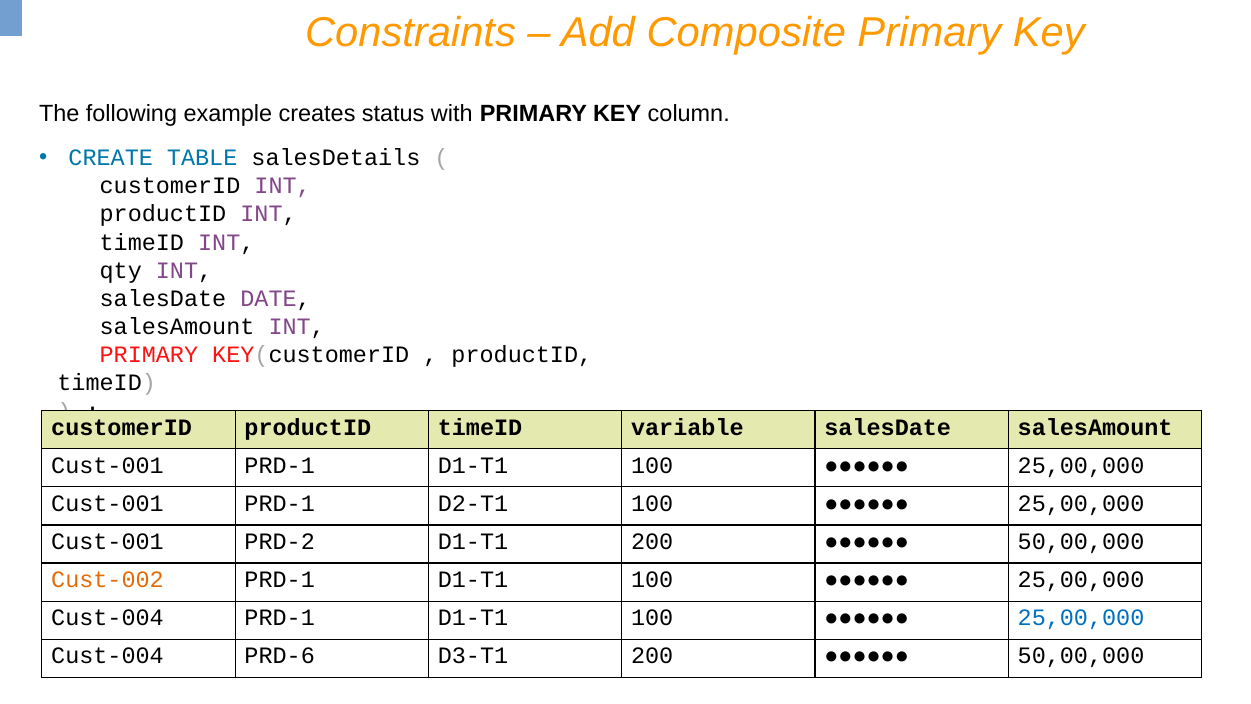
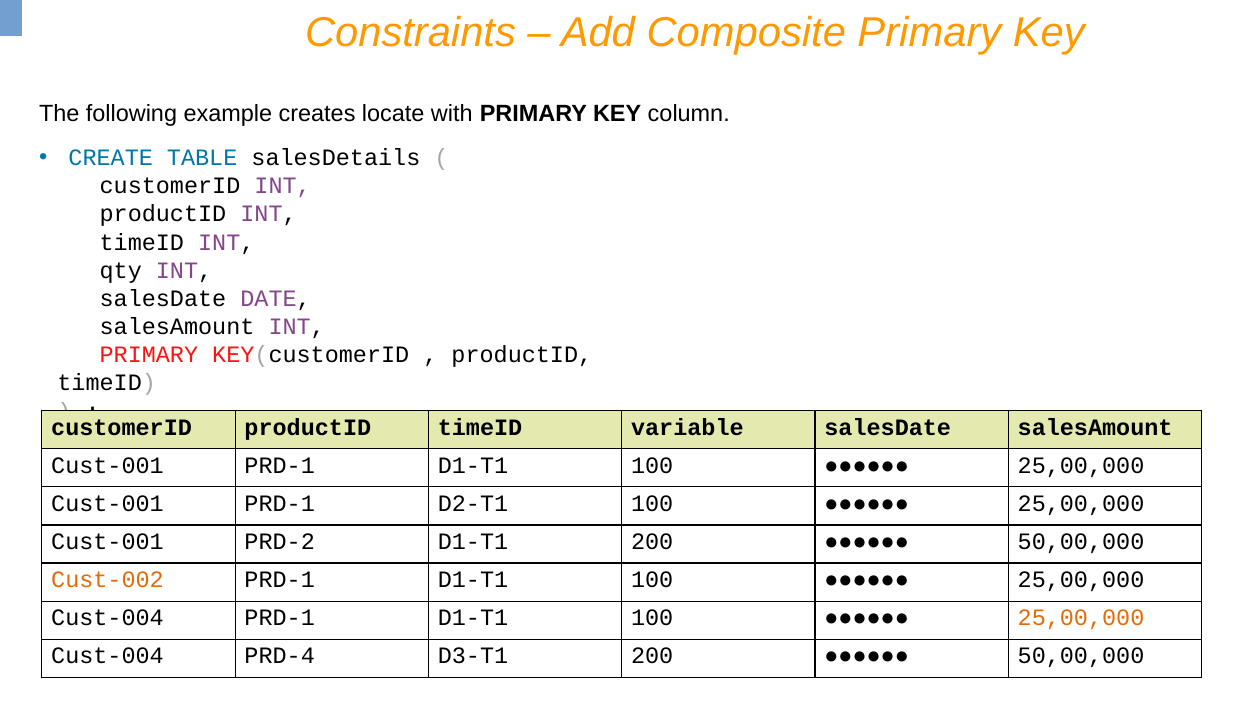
status: status -> locate
25,00,000 at (1081, 617) colour: blue -> orange
PRD-6: PRD-6 -> PRD-4
